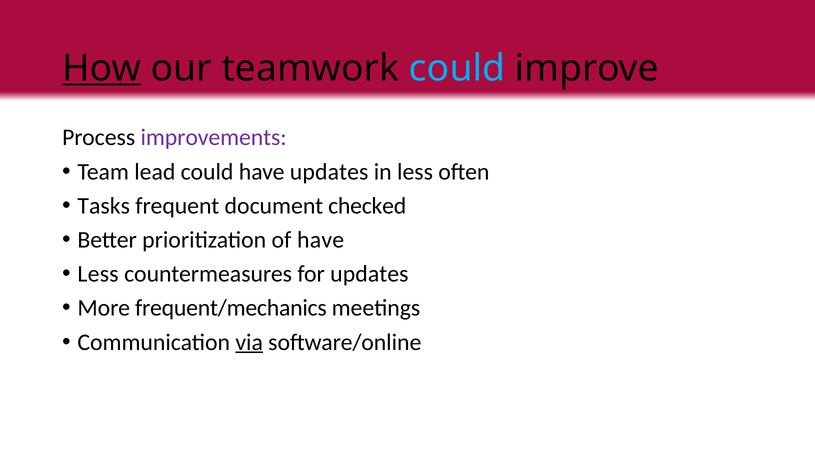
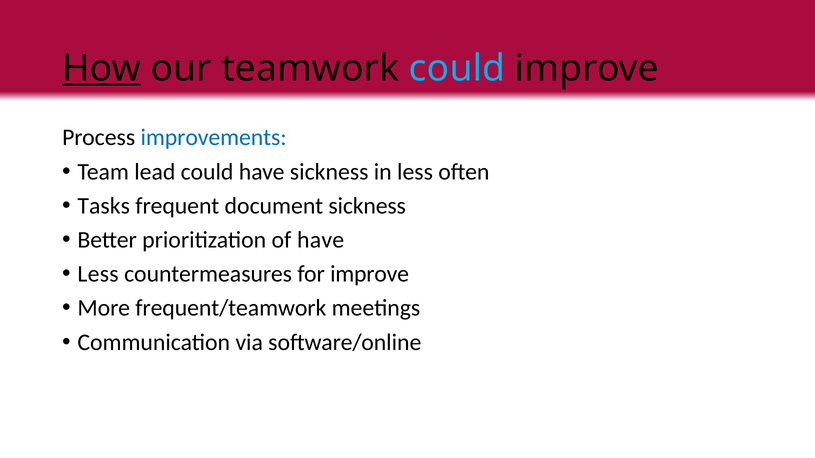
improvements colour: purple -> blue
have updates: updates -> sickness
document checked: checked -> sickness
for updates: updates -> improve
frequent/mechanics: frequent/mechanics -> frequent/teamwork
via underline: present -> none
